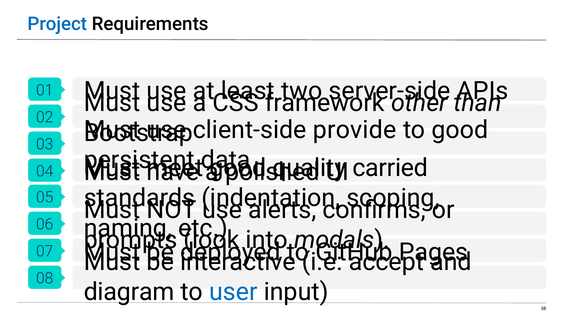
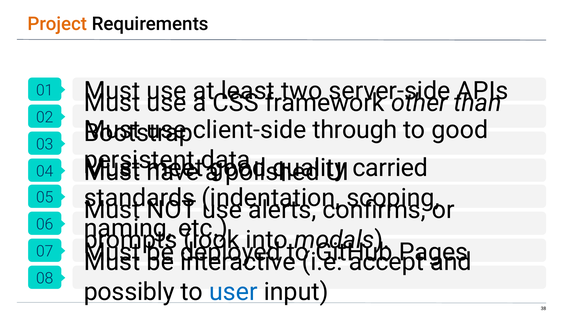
Project colour: blue -> orange
provide: provide -> through
diagram: diagram -> possibly
